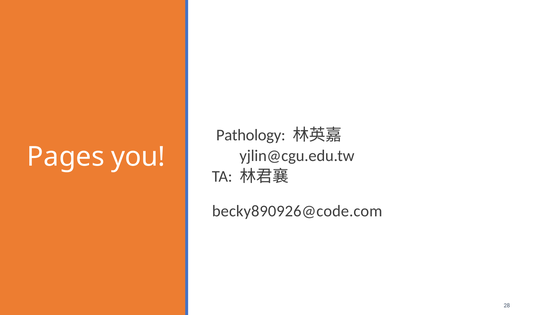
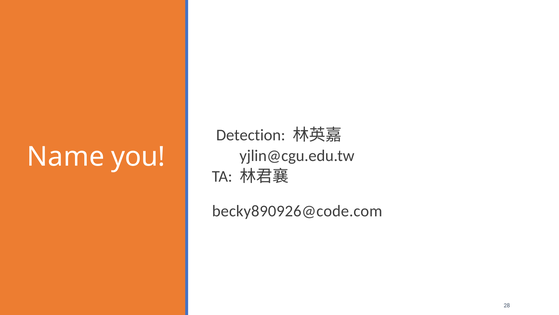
Pathology: Pathology -> Detection
Pages: Pages -> Name
